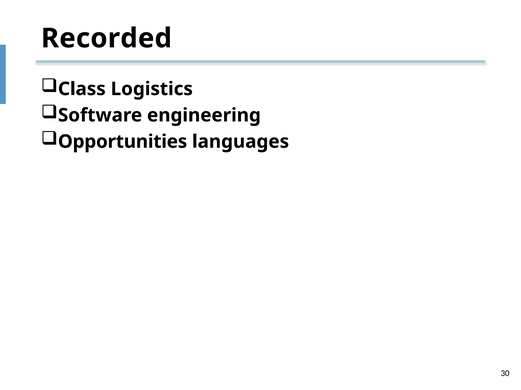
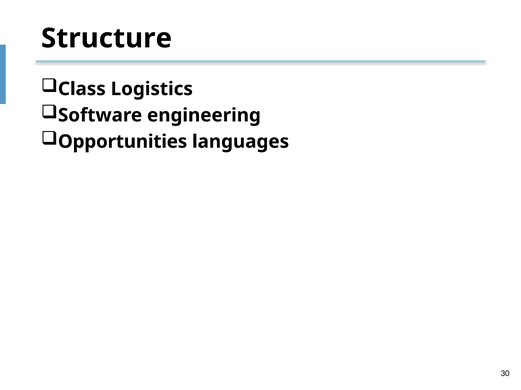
Recorded: Recorded -> Structure
